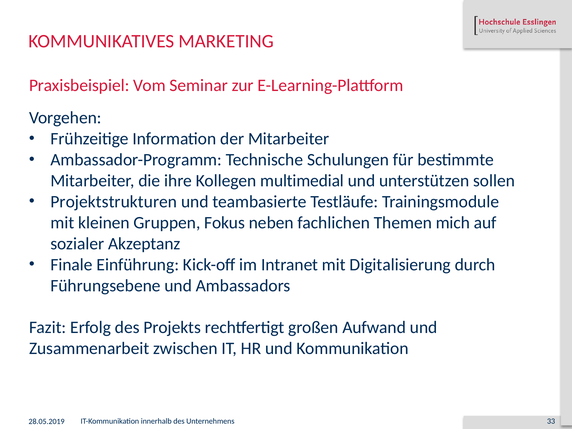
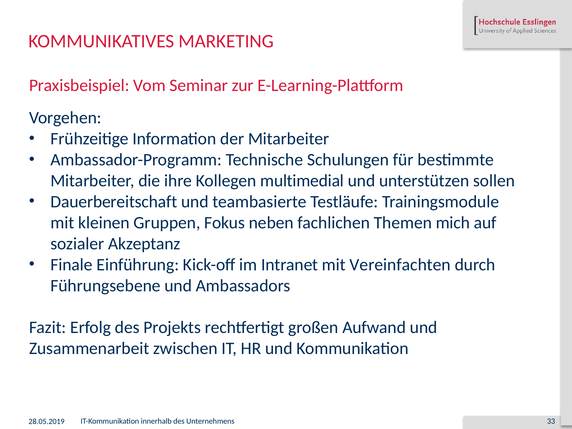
Projektstrukturen: Projektstrukturen -> Dauerbereitschaft
Digitalisierung: Digitalisierung -> Vereinfachten
